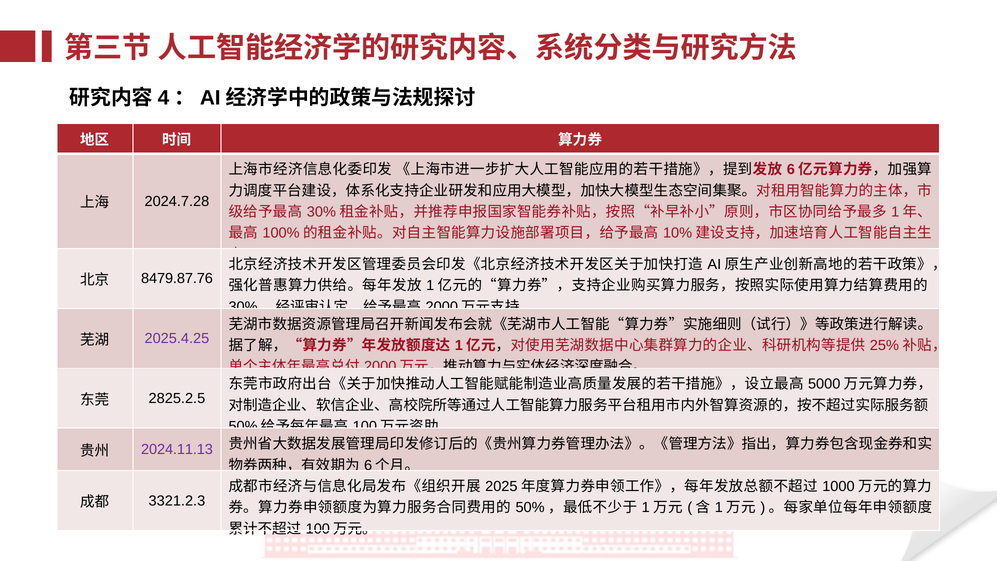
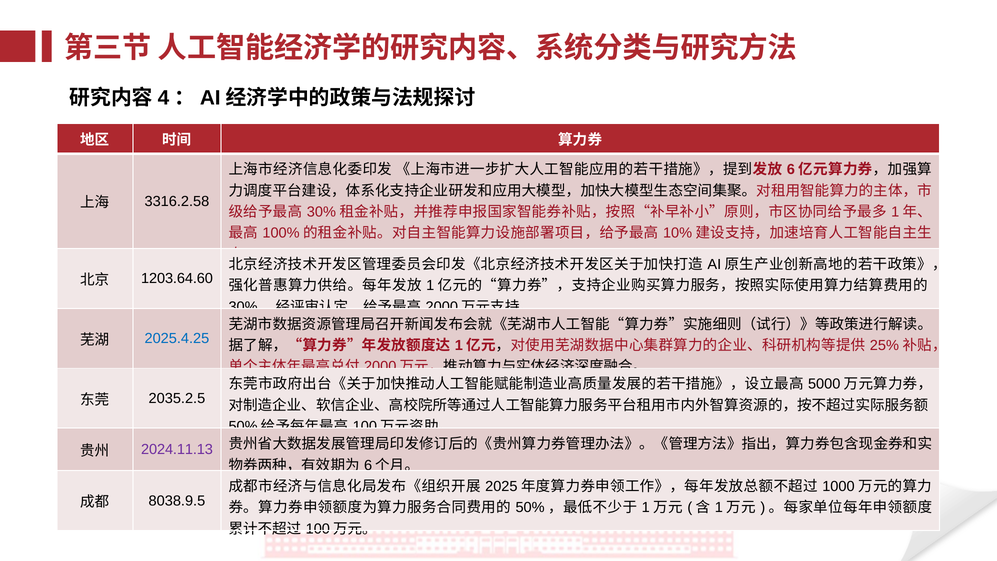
2024.7.28: 2024.7.28 -> 3316.2.58
8479.87.76: 8479.87.76 -> 1203.64.60
2025.4.25 colour: purple -> blue
2825.2.5: 2825.2.5 -> 2035.2.5
3321.2.3: 3321.2.3 -> 8038.9.5
